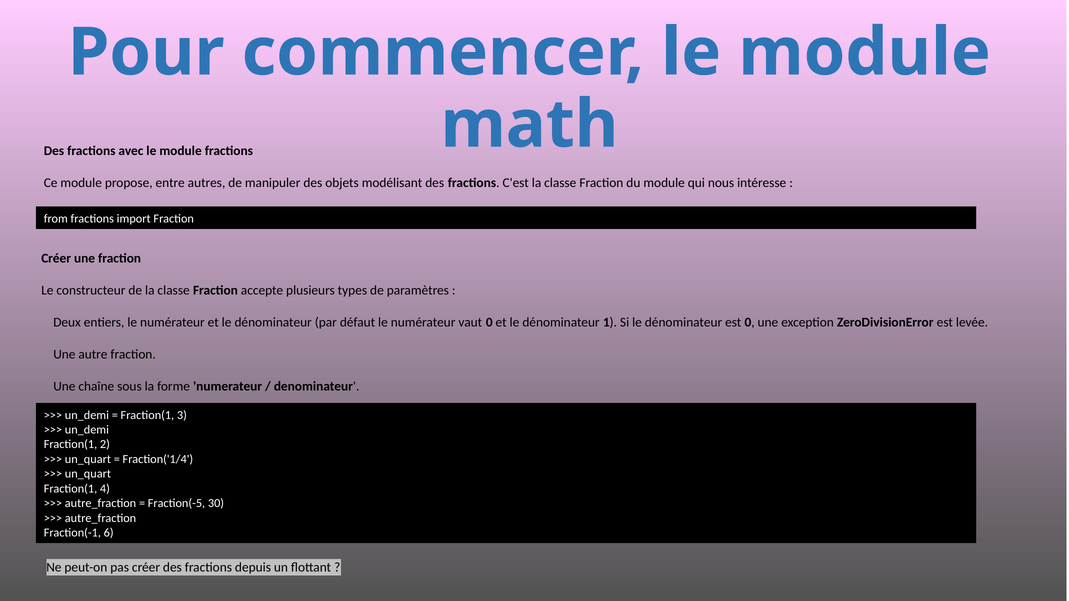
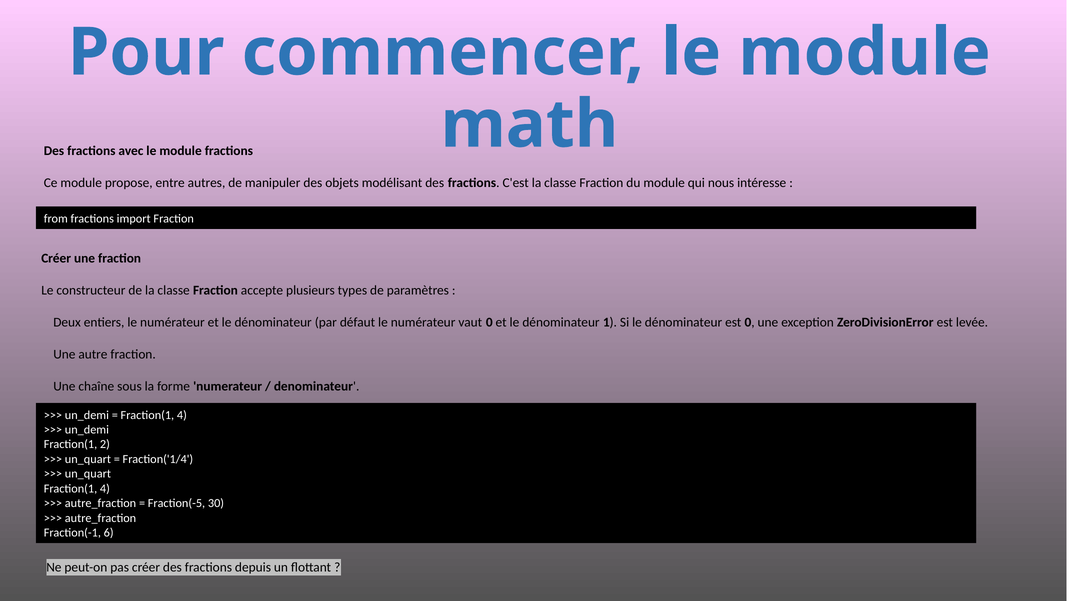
3 at (182, 415): 3 -> 4
